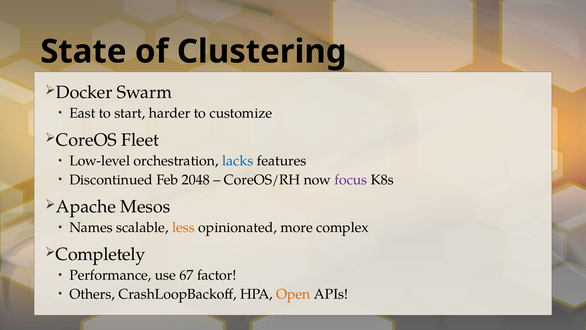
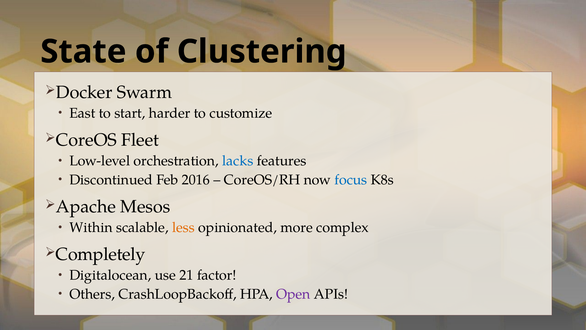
2048: 2048 -> 2016
focus colour: purple -> blue
Names: Names -> Within
Performance: Performance -> Digitalocean
67: 67 -> 21
Open colour: orange -> purple
